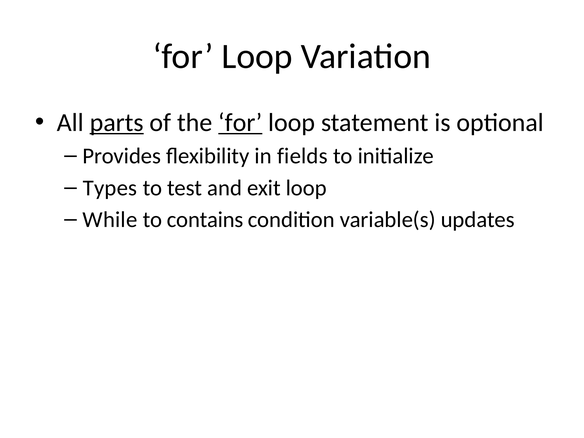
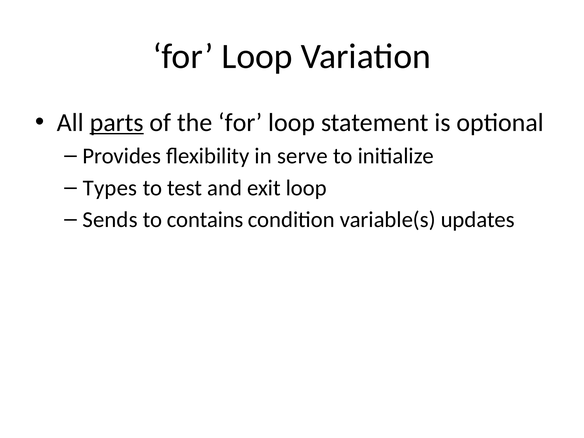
for at (240, 123) underline: present -> none
fields: fields -> serve
While: While -> Sends
